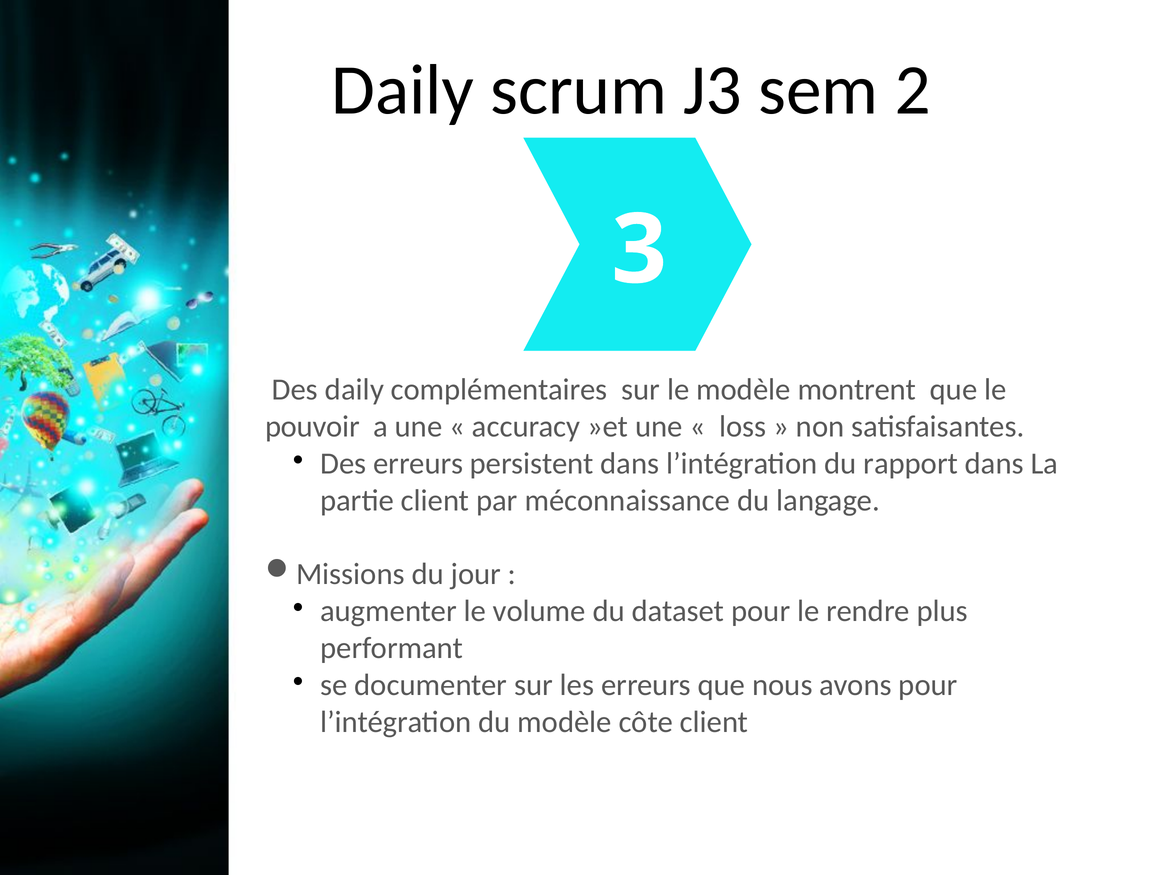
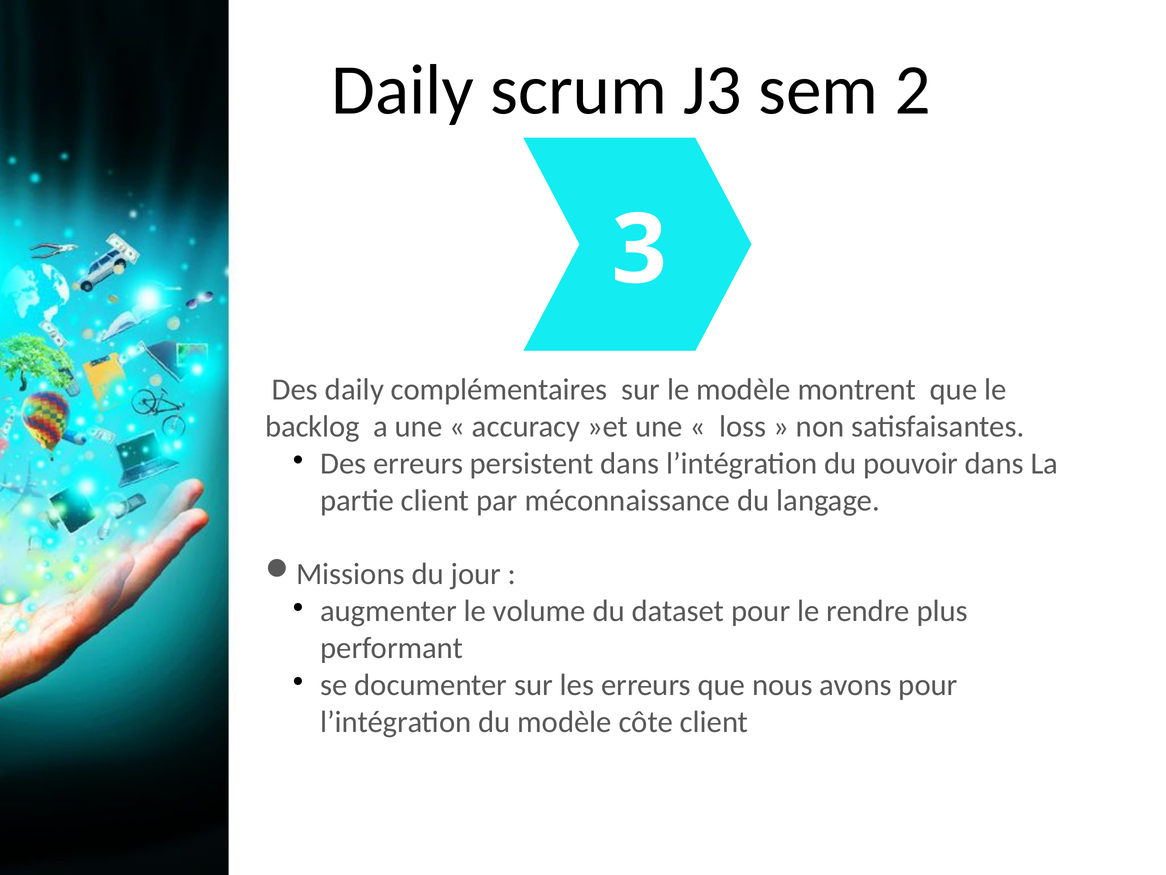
pouvoir: pouvoir -> backlog
rapport: rapport -> pouvoir
